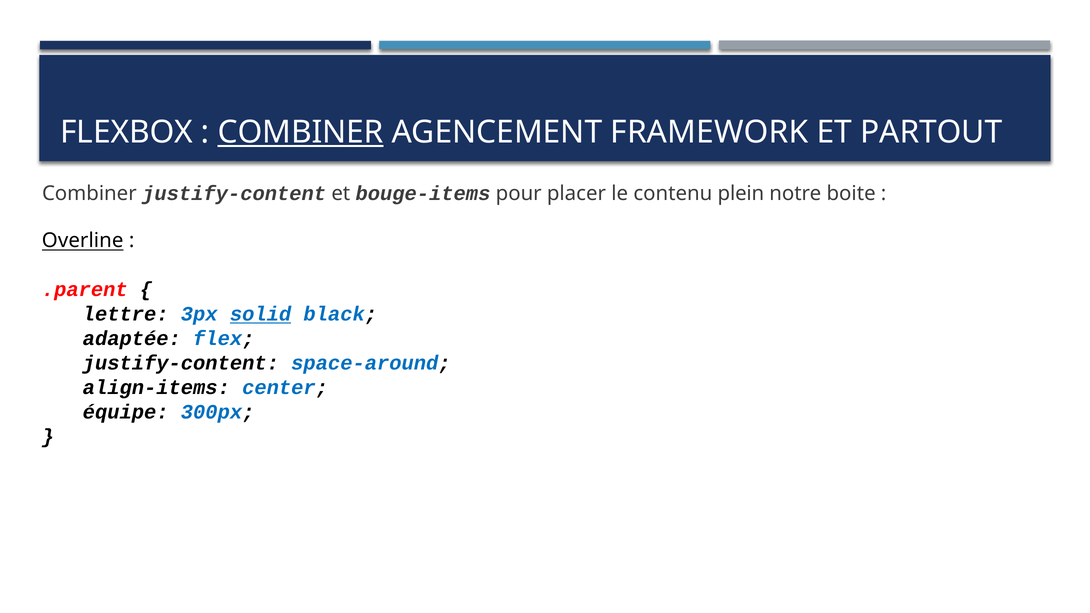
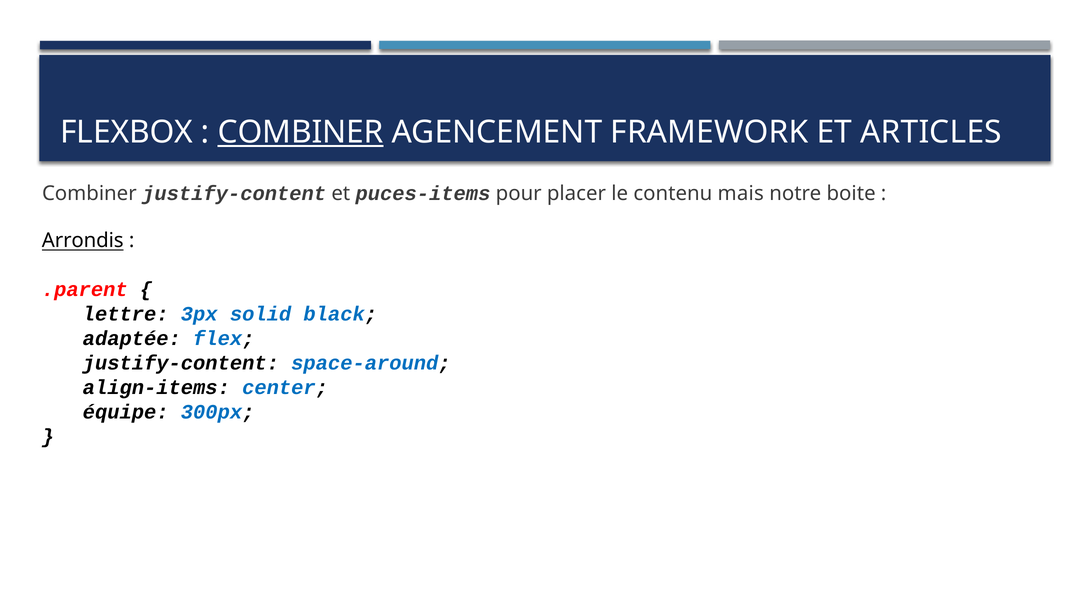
PARTOUT: PARTOUT -> ARTICLES
bouge-items: bouge-items -> puces-items
plein: plein -> mais
Overline: Overline -> Arrondis
solid underline: present -> none
